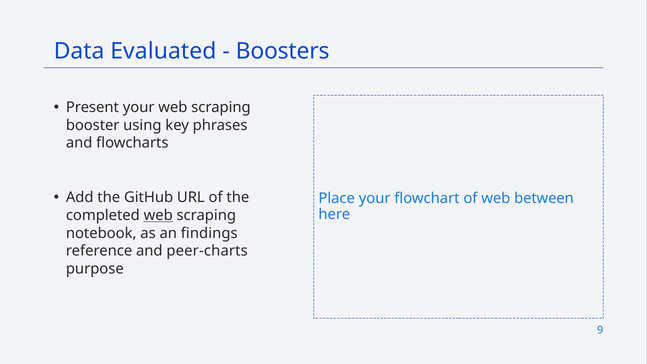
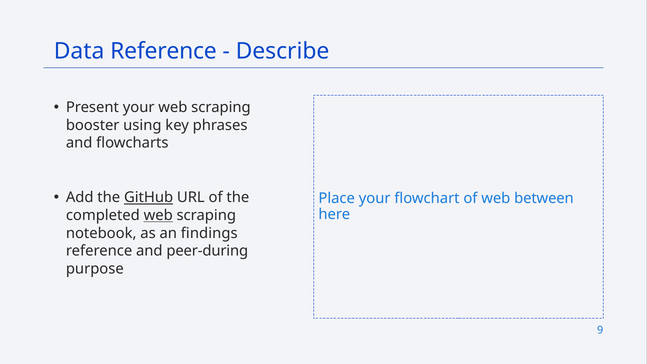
Data Evaluated: Evaluated -> Reference
Boosters: Boosters -> Describe
GitHub underline: none -> present
peer-charts: peer-charts -> peer-during
